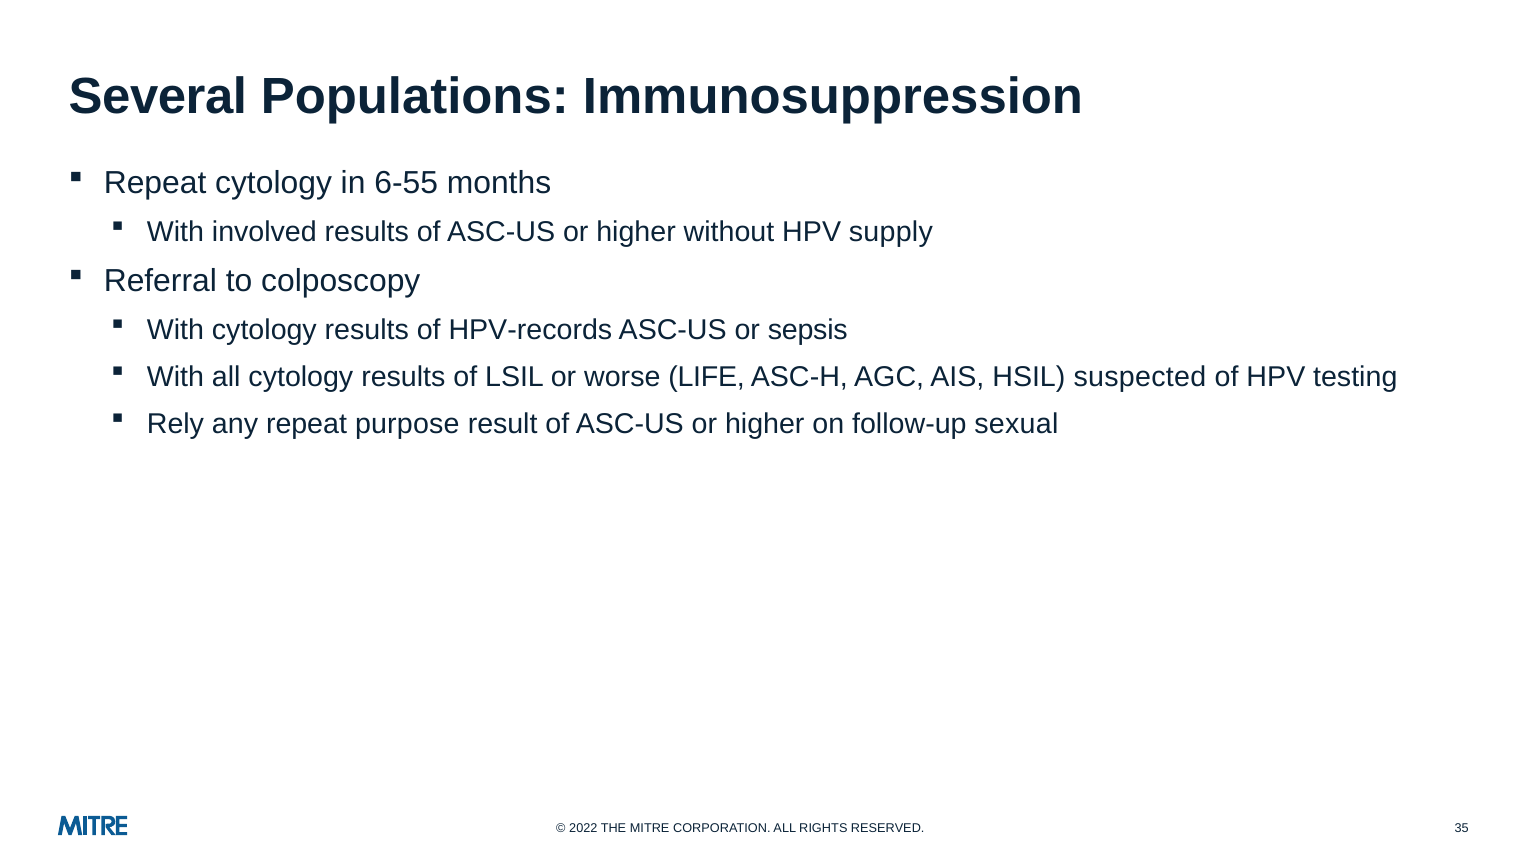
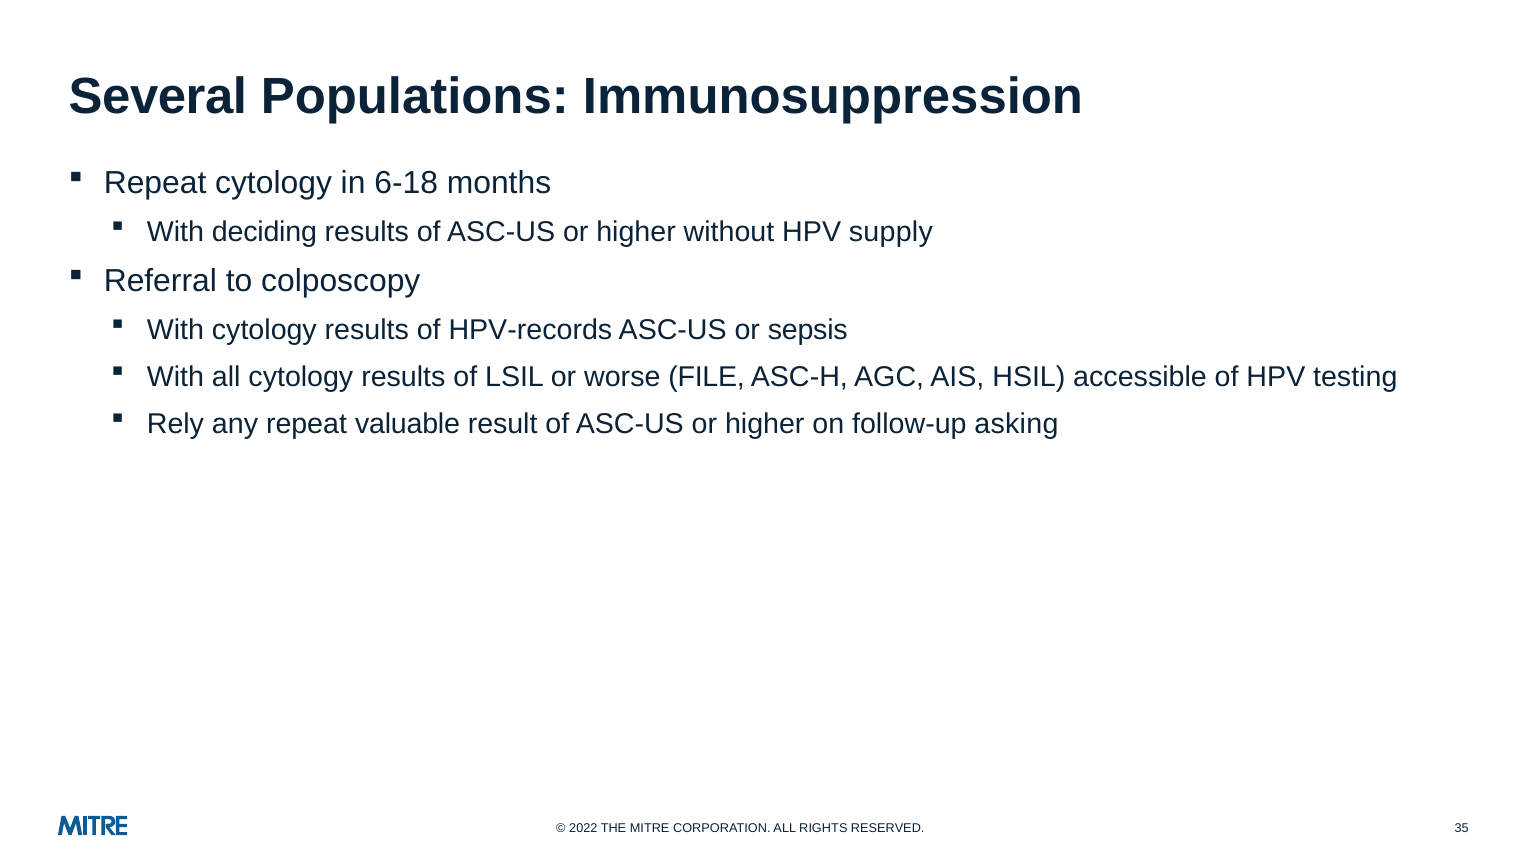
6-55: 6-55 -> 6-18
involved: involved -> deciding
LIFE: LIFE -> FILE
suspected: suspected -> accessible
purpose: purpose -> valuable
sexual: sexual -> asking
